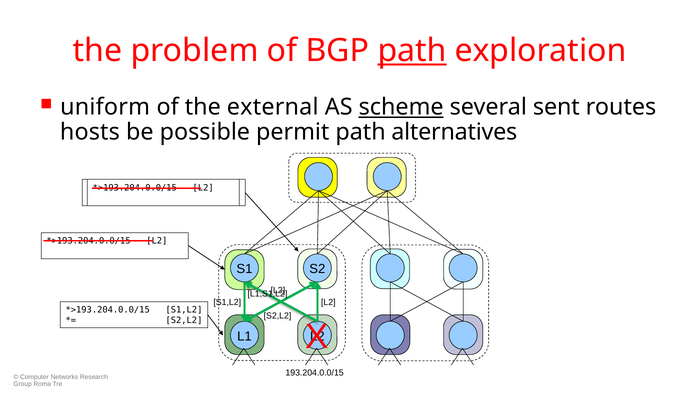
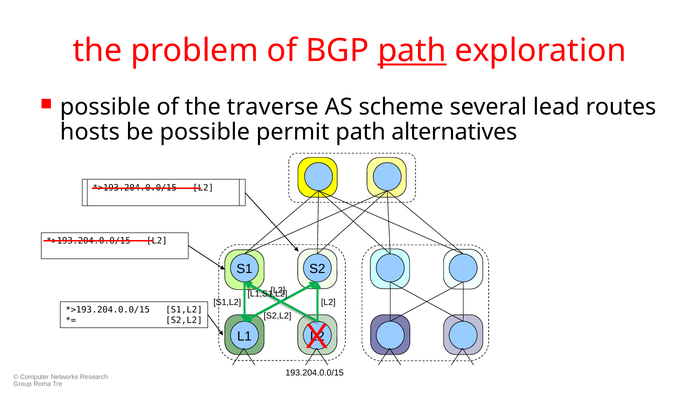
uniform at (105, 107): uniform -> possible
external: external -> traverse
scheme underline: present -> none
sent: sent -> lead
